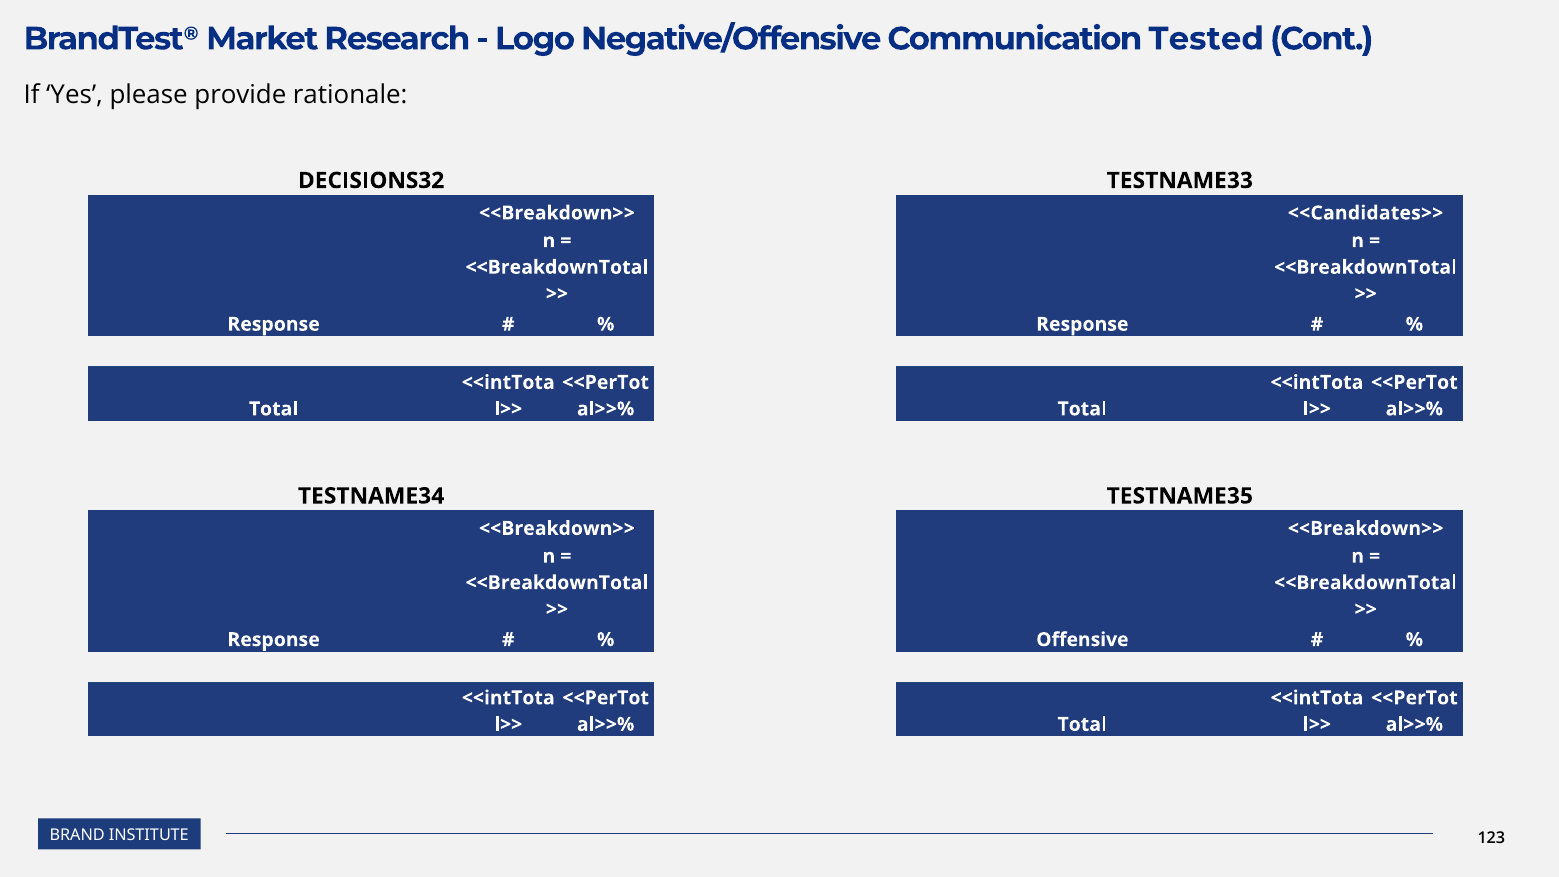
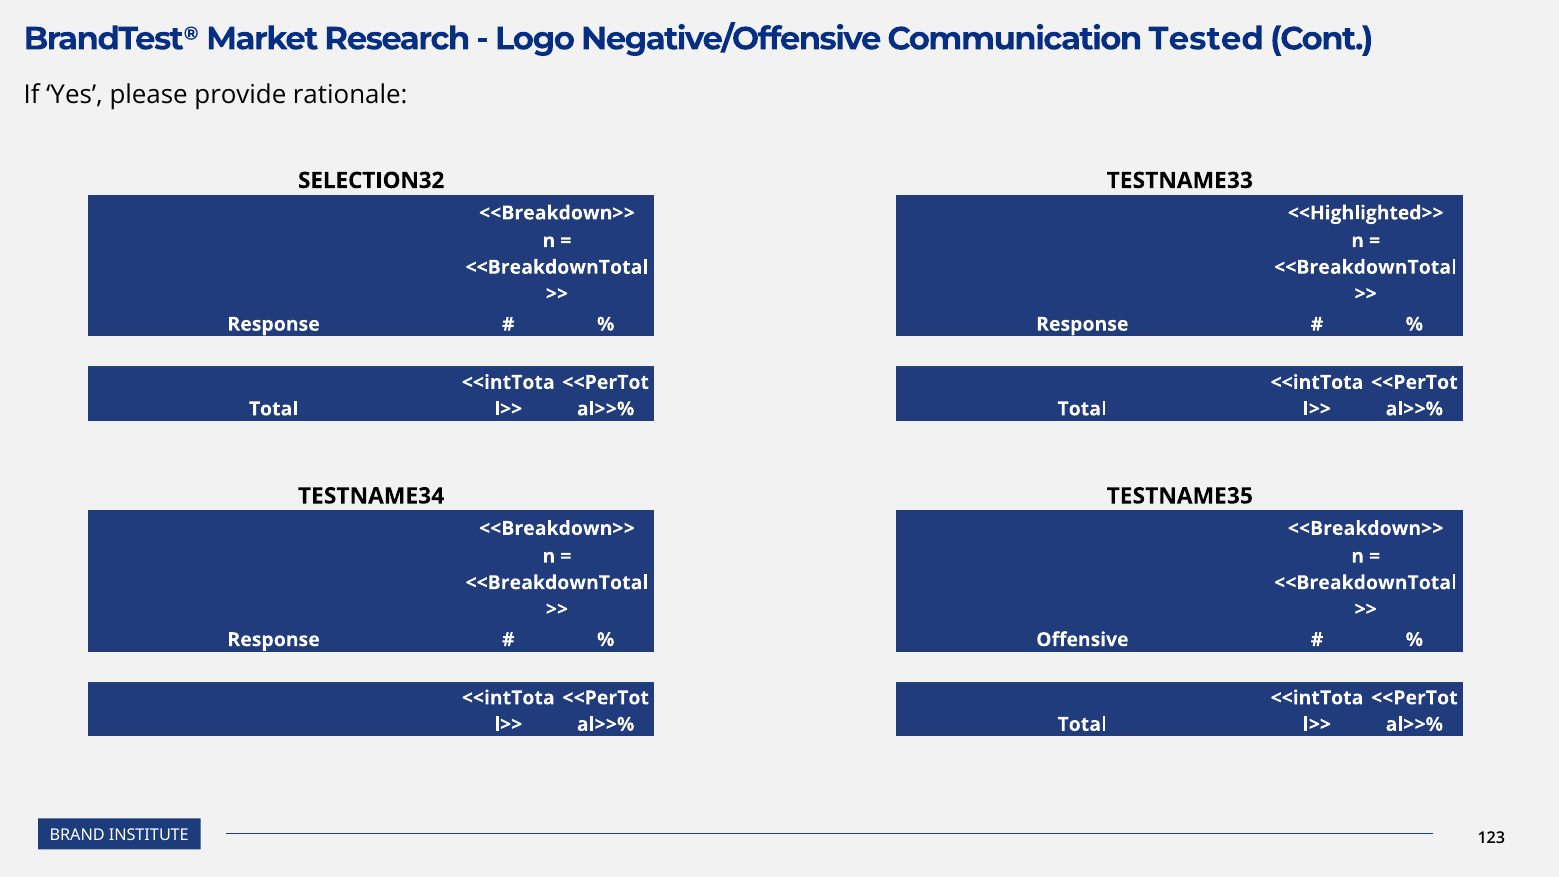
DECISIONS32: DECISIONS32 -> SELECTION32
<<Candidates>>: <<Candidates>> -> <<Highlighted>>
